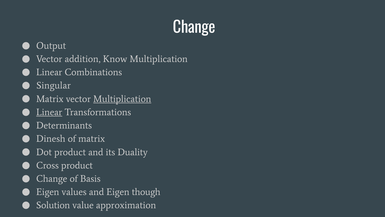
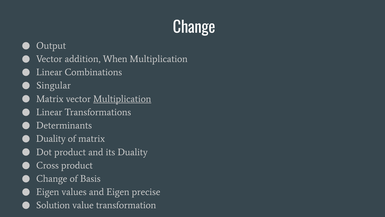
Know: Know -> When
Linear at (49, 112) underline: present -> none
Dinesh at (51, 139): Dinesh -> Duality
though: though -> precise
approximation: approximation -> transformation
